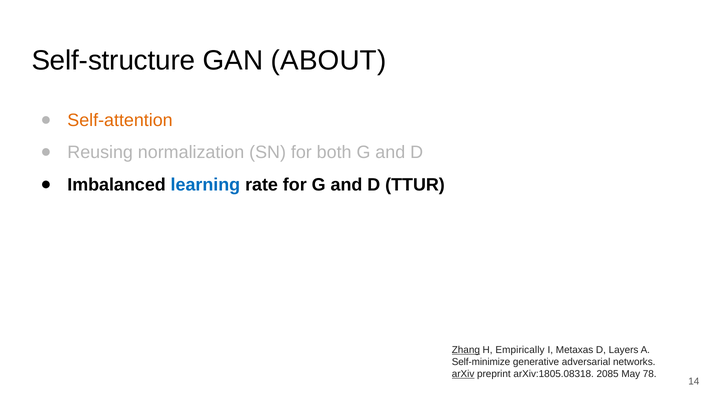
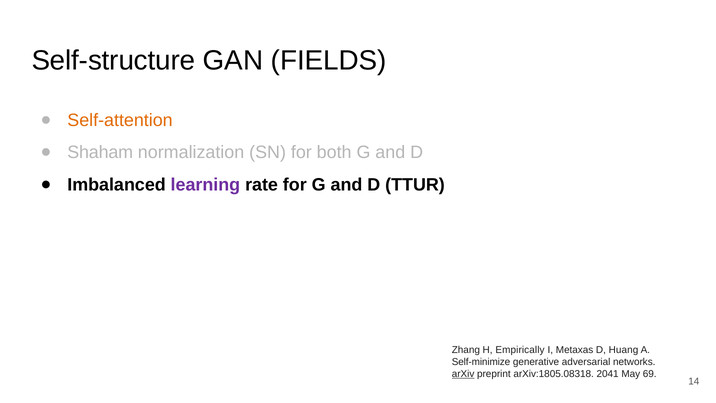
ABOUT: ABOUT -> FIELDS
Reusing: Reusing -> Shaham
learning colour: blue -> purple
Zhang underline: present -> none
Layers: Layers -> Huang
2085: 2085 -> 2041
78: 78 -> 69
